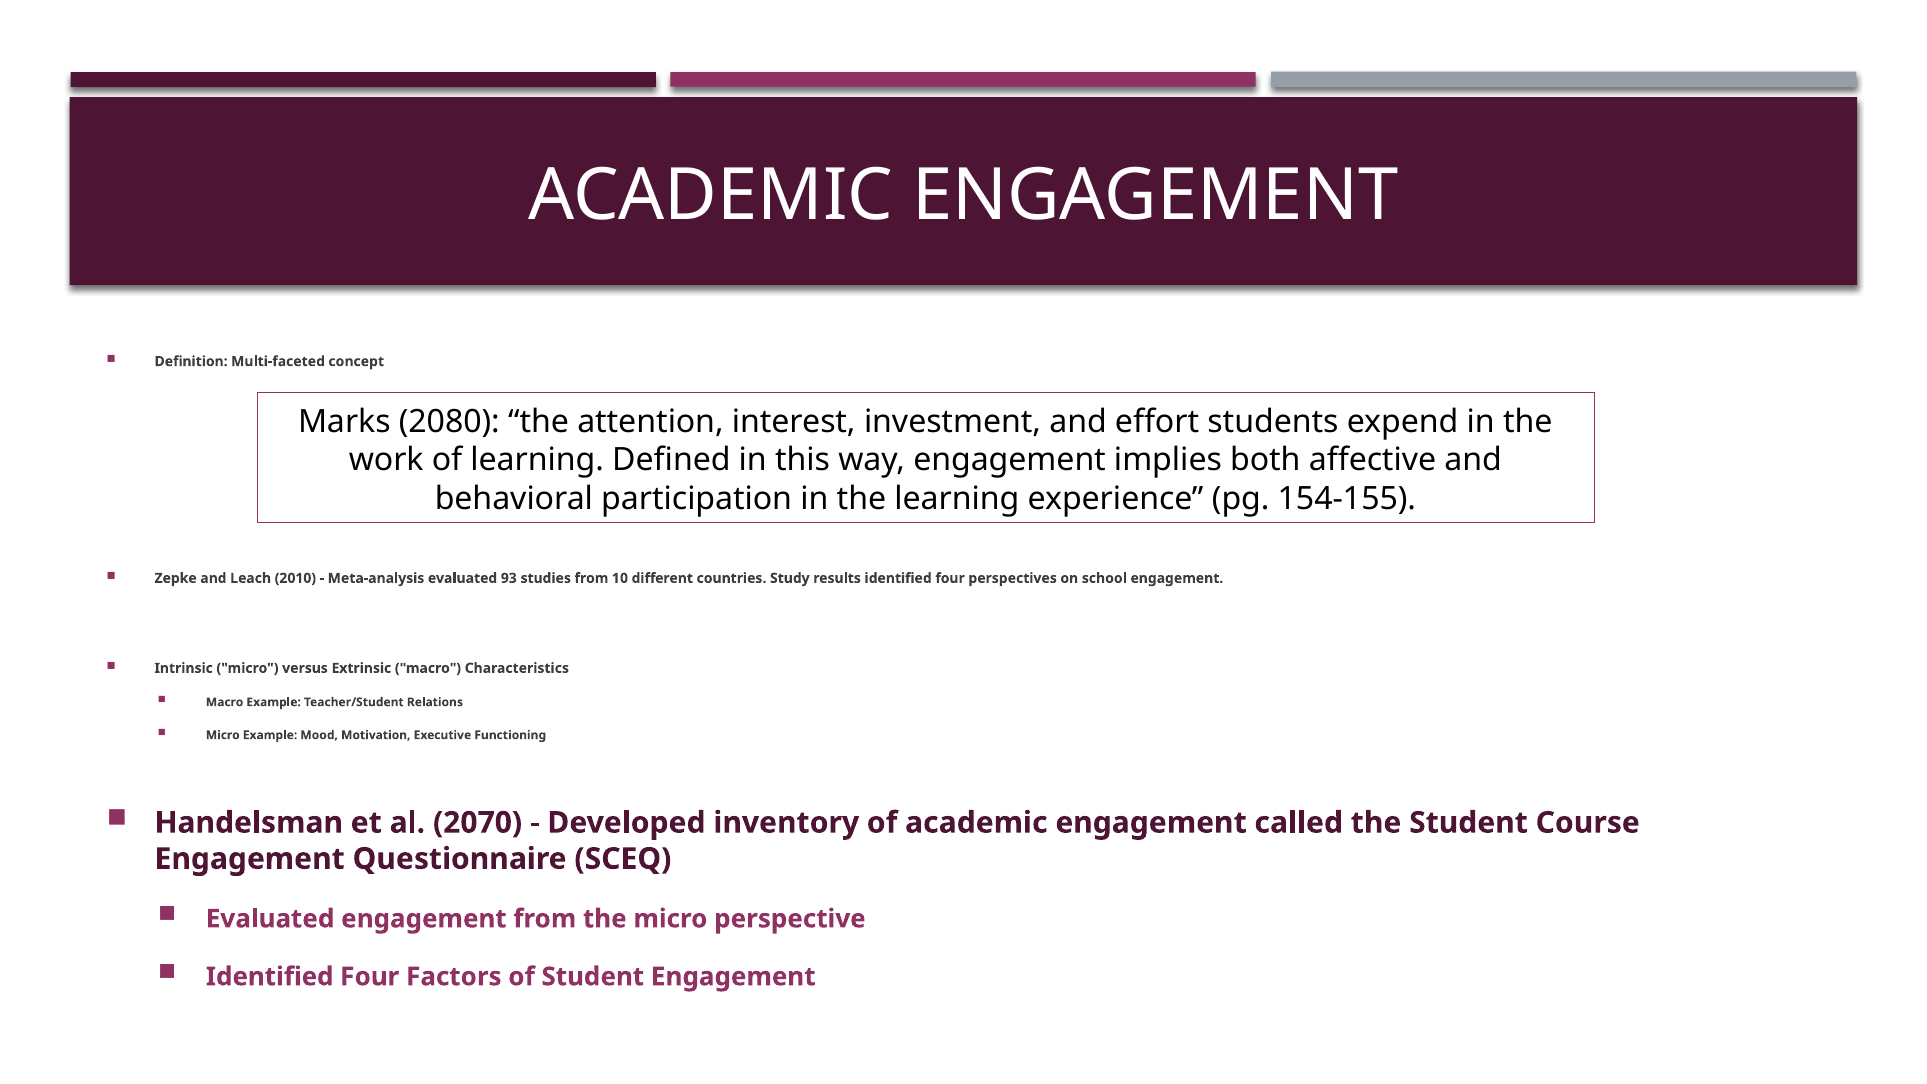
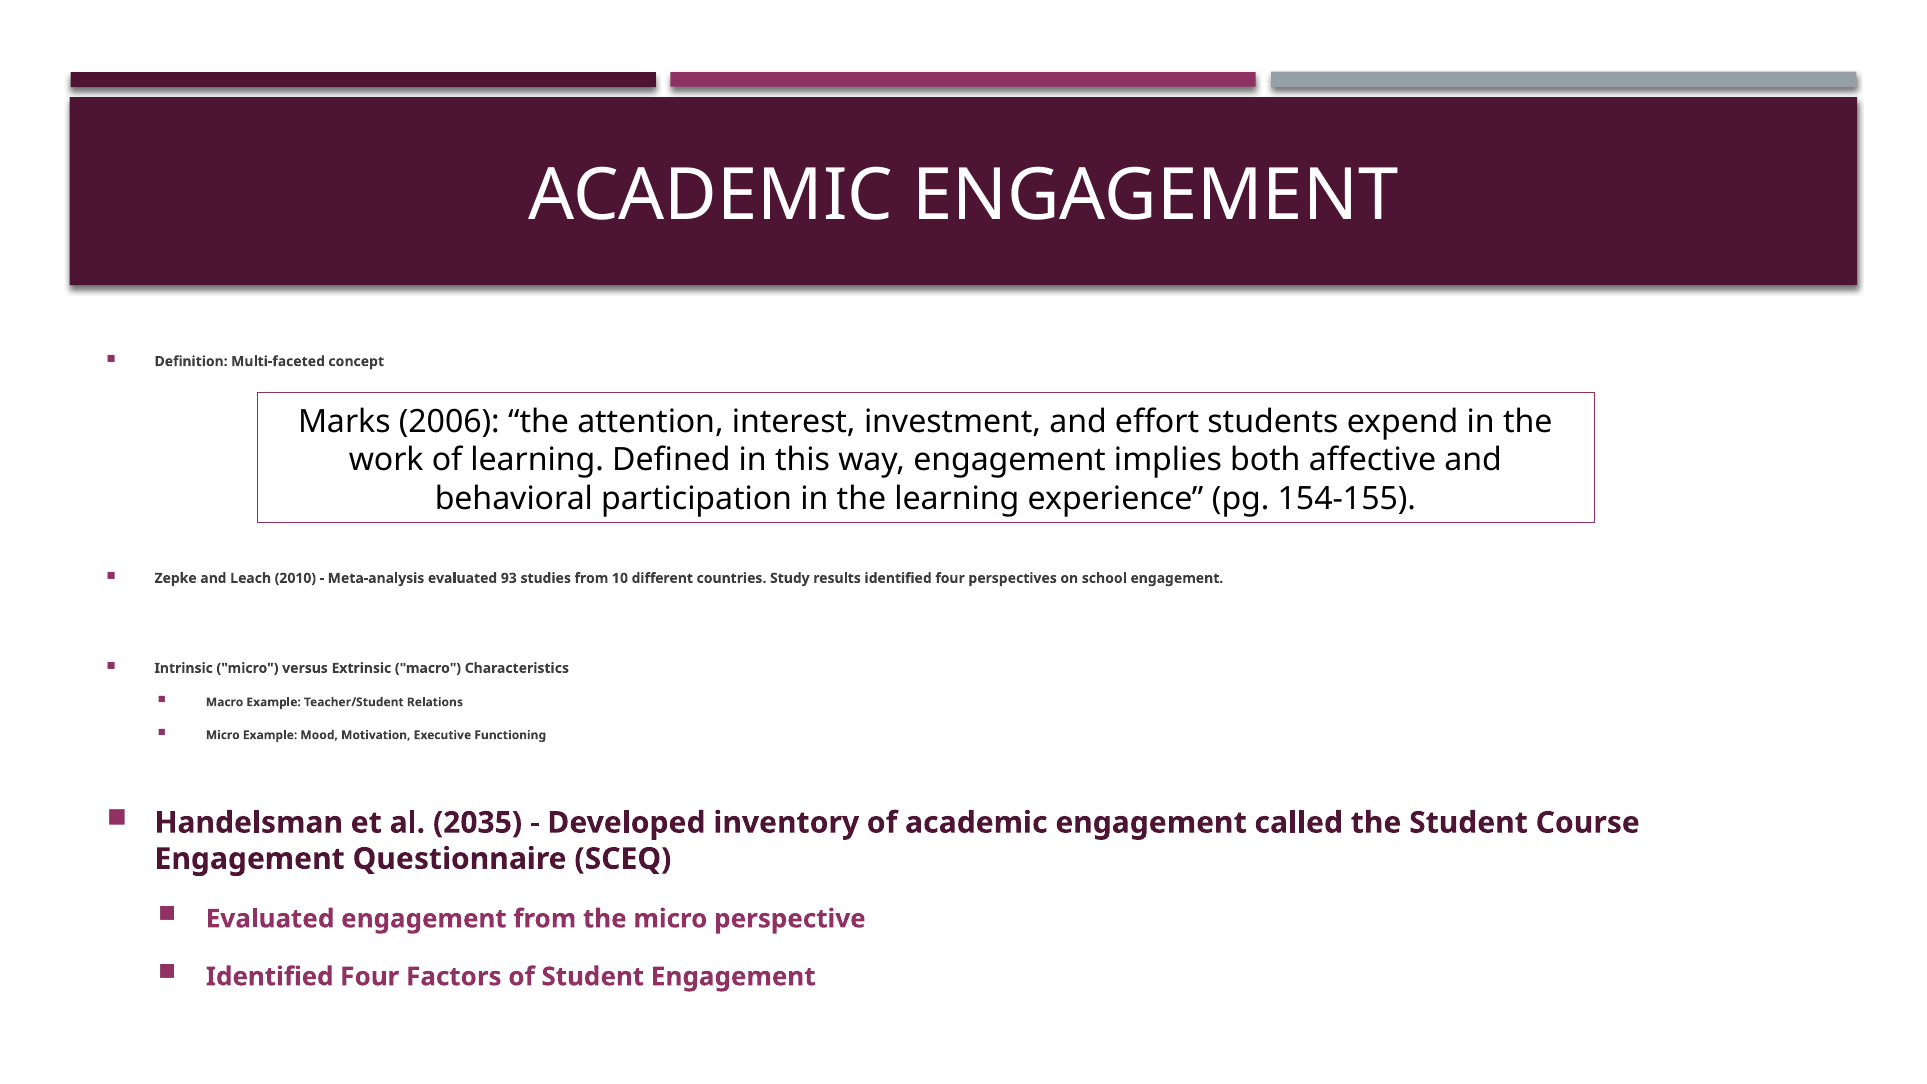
2080: 2080 -> 2006
2070: 2070 -> 2035
